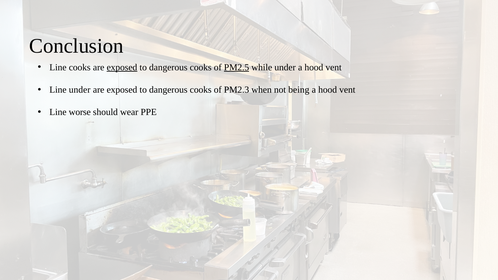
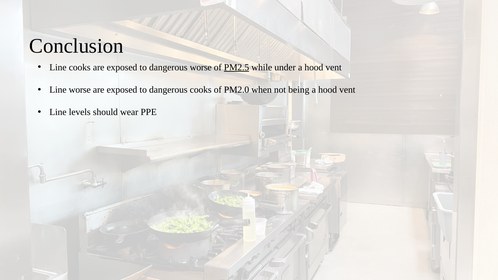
exposed at (122, 67) underline: present -> none
cooks at (201, 67): cooks -> worse
Line under: under -> worse
PM2.3: PM2.3 -> PM2.0
worse: worse -> levels
